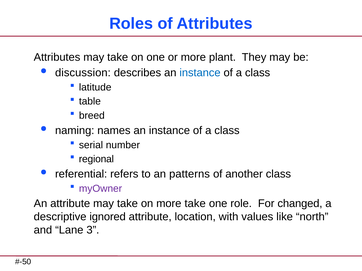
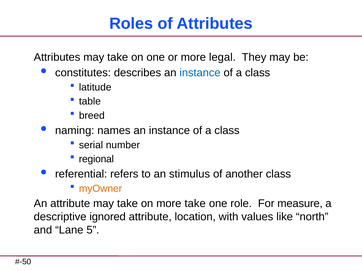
plant: plant -> legal
discussion: discussion -> constitutes
patterns: patterns -> stimulus
myOwner colour: purple -> orange
changed: changed -> measure
3: 3 -> 5
